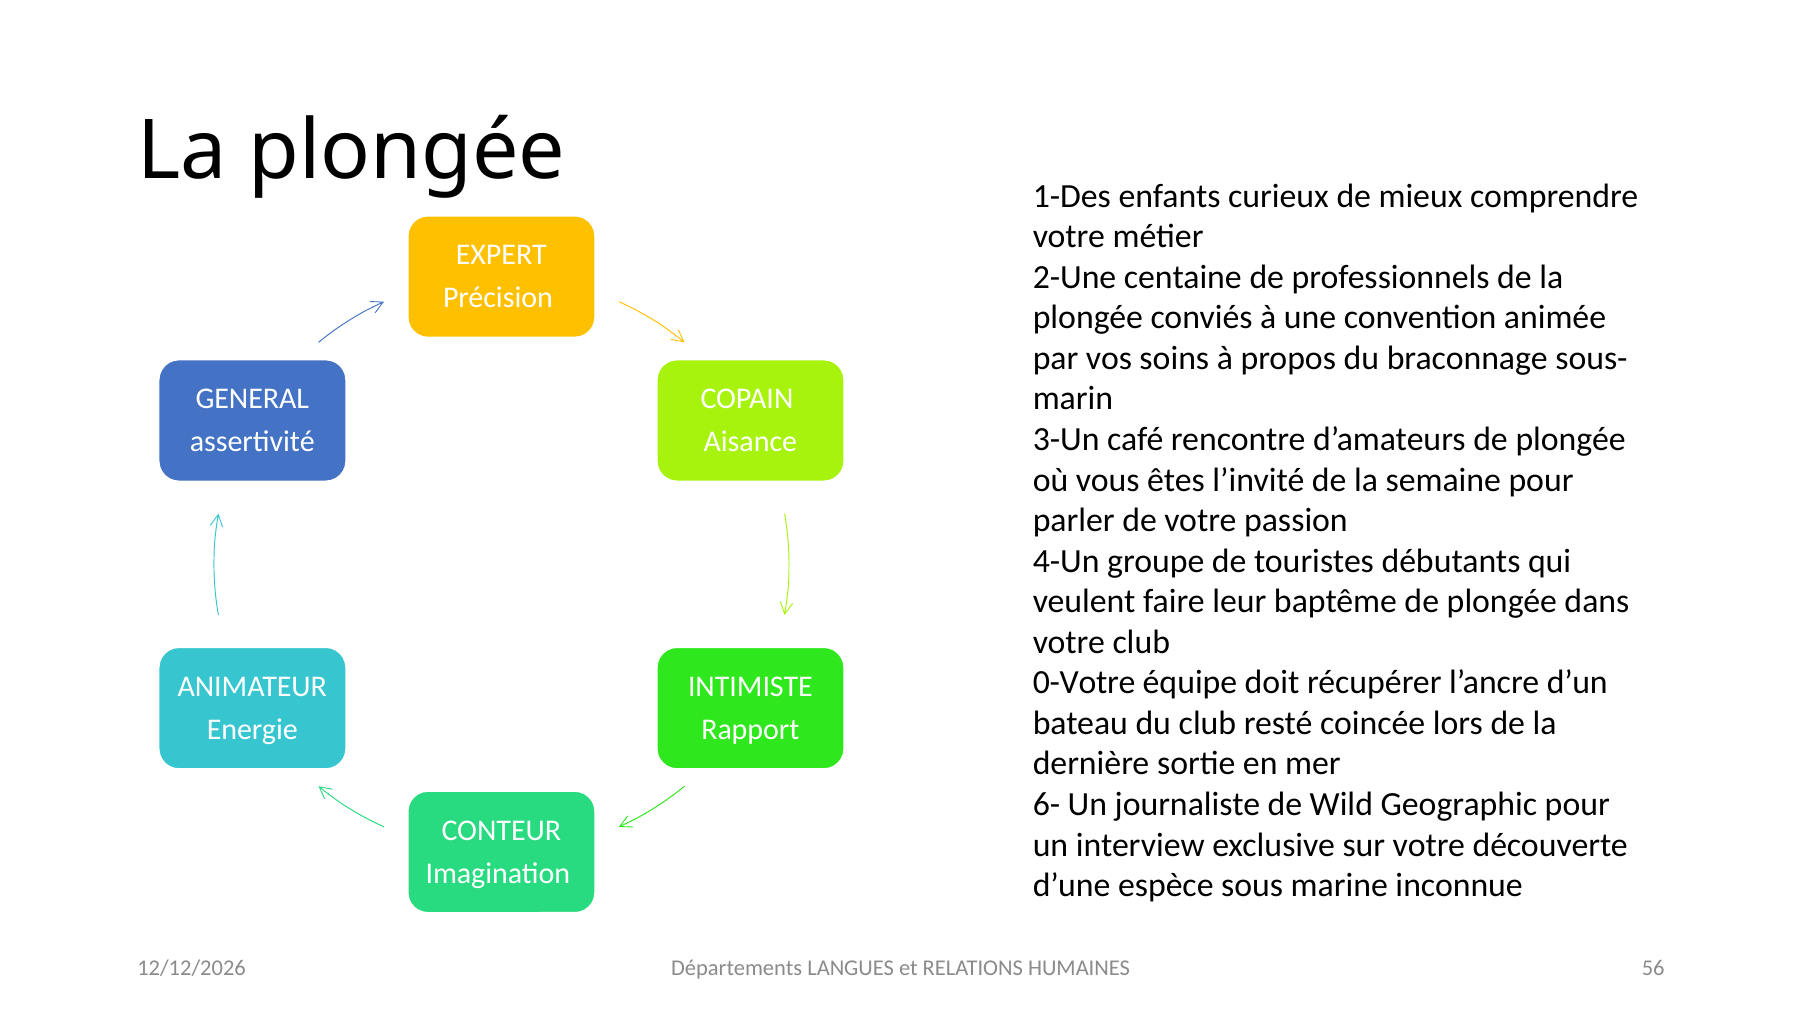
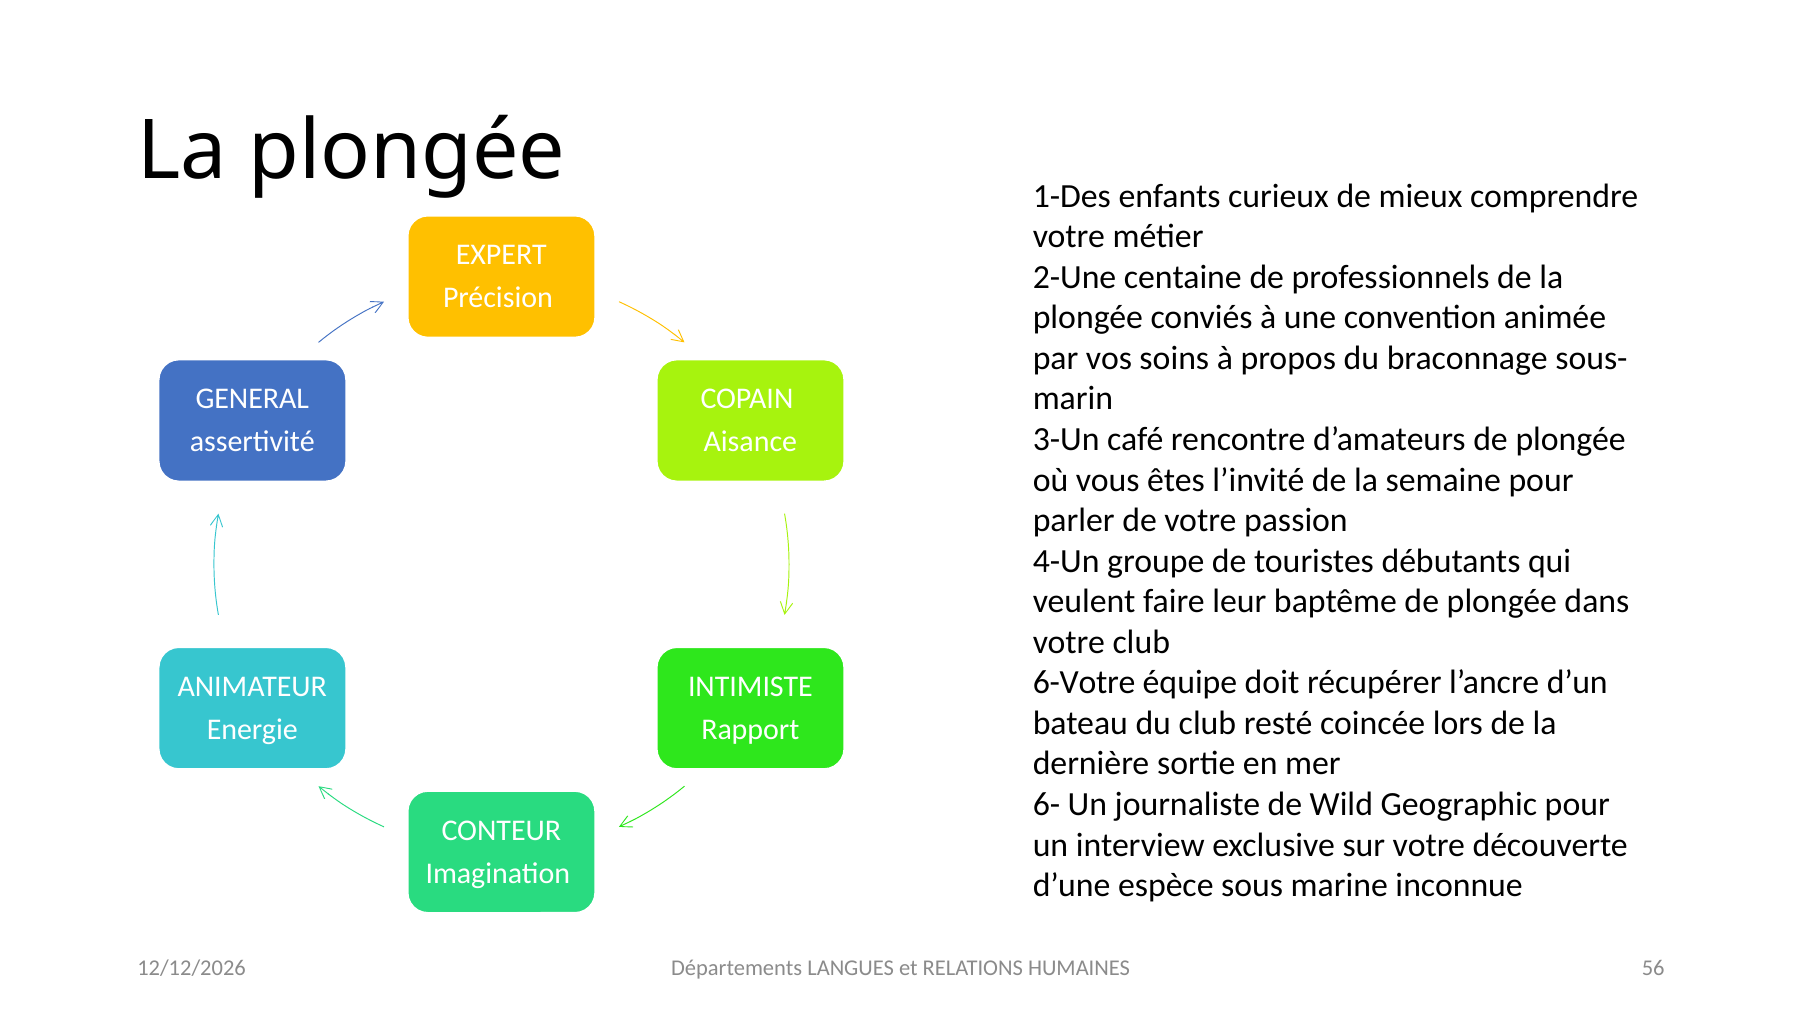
0-Votre: 0-Votre -> 6-Votre
